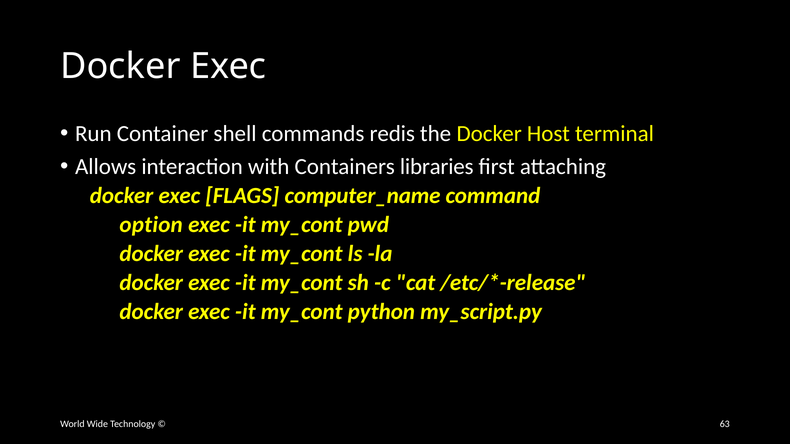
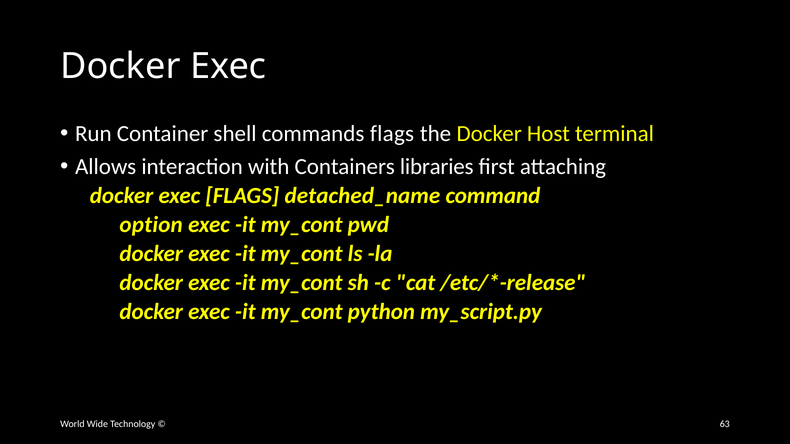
commands redis: redis -> flags
computer_name: computer_name -> detached_name
